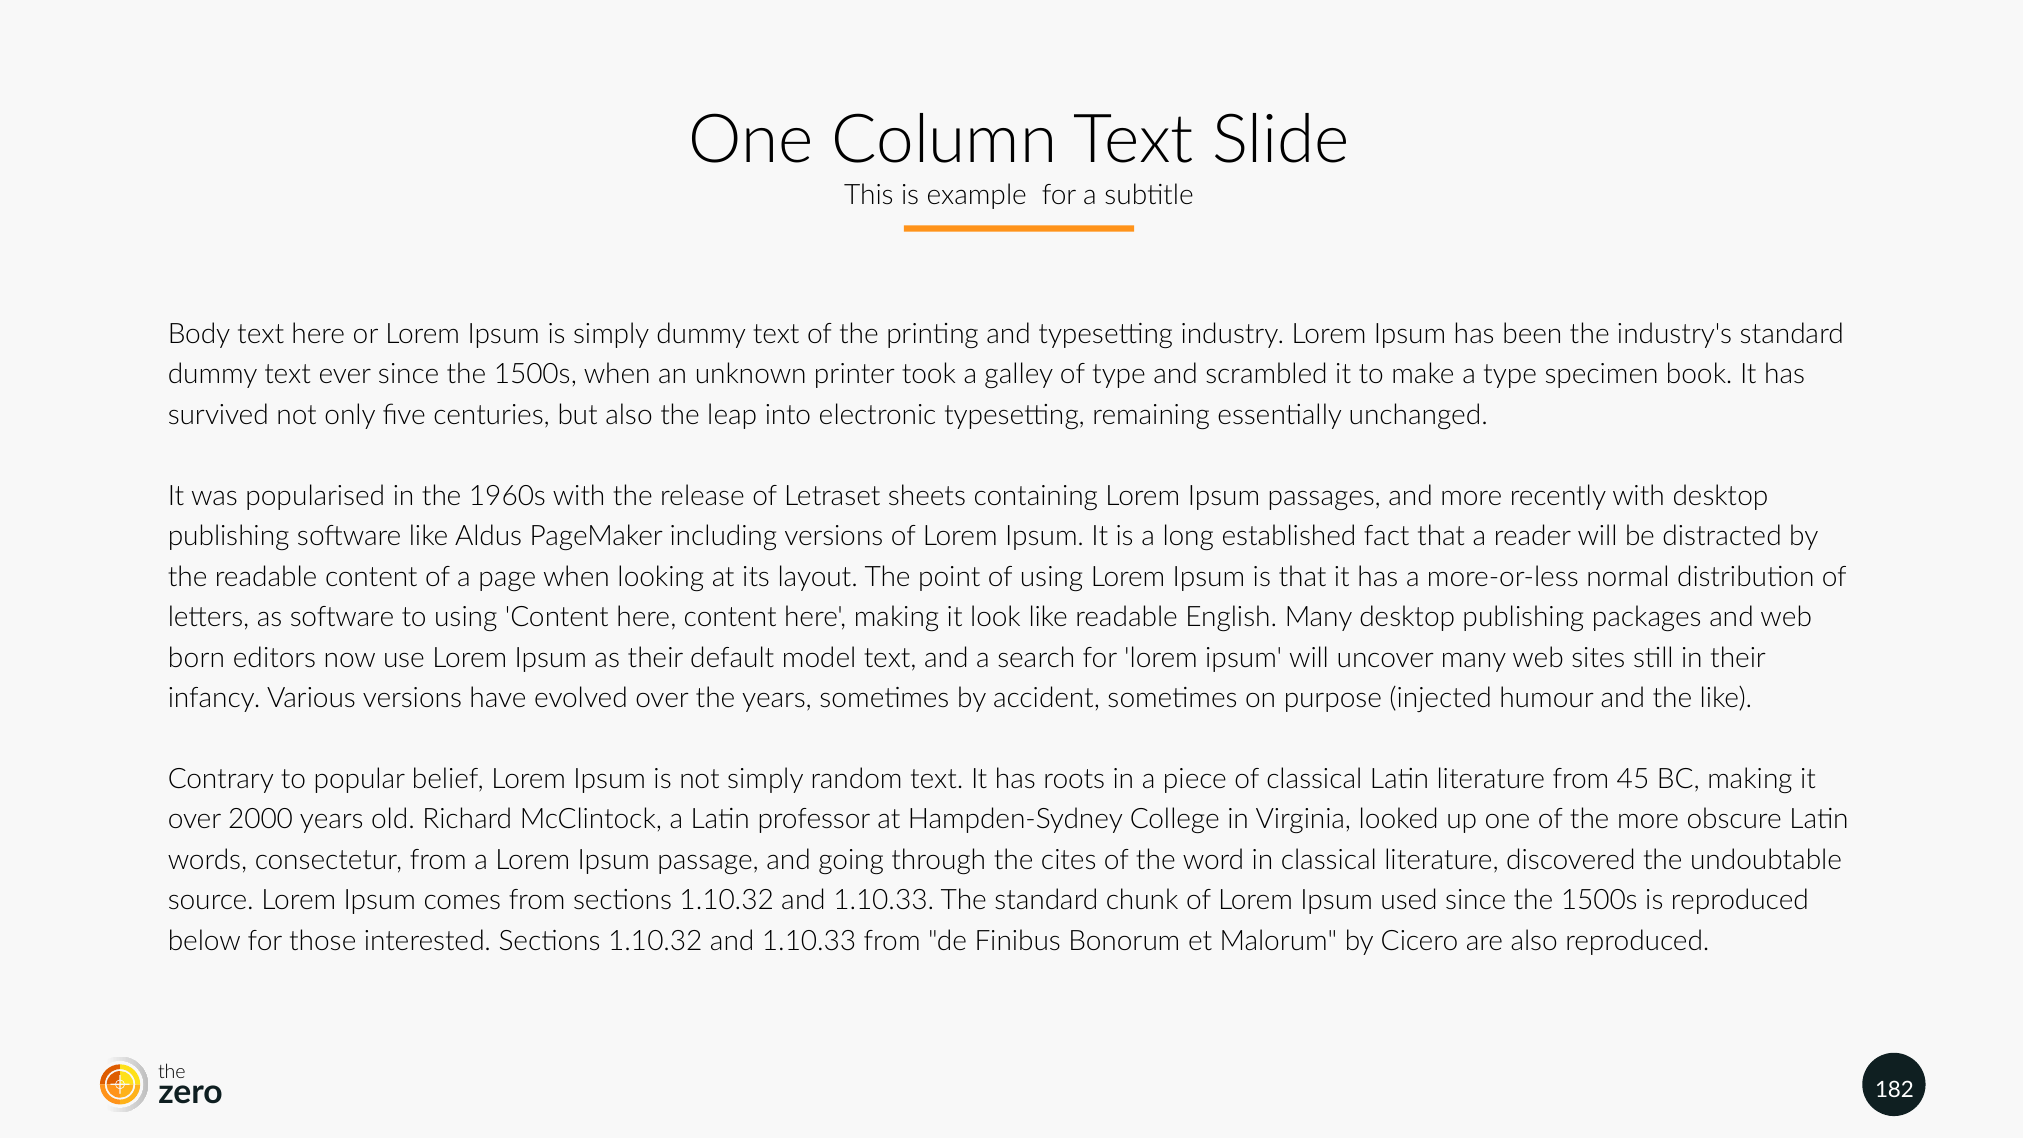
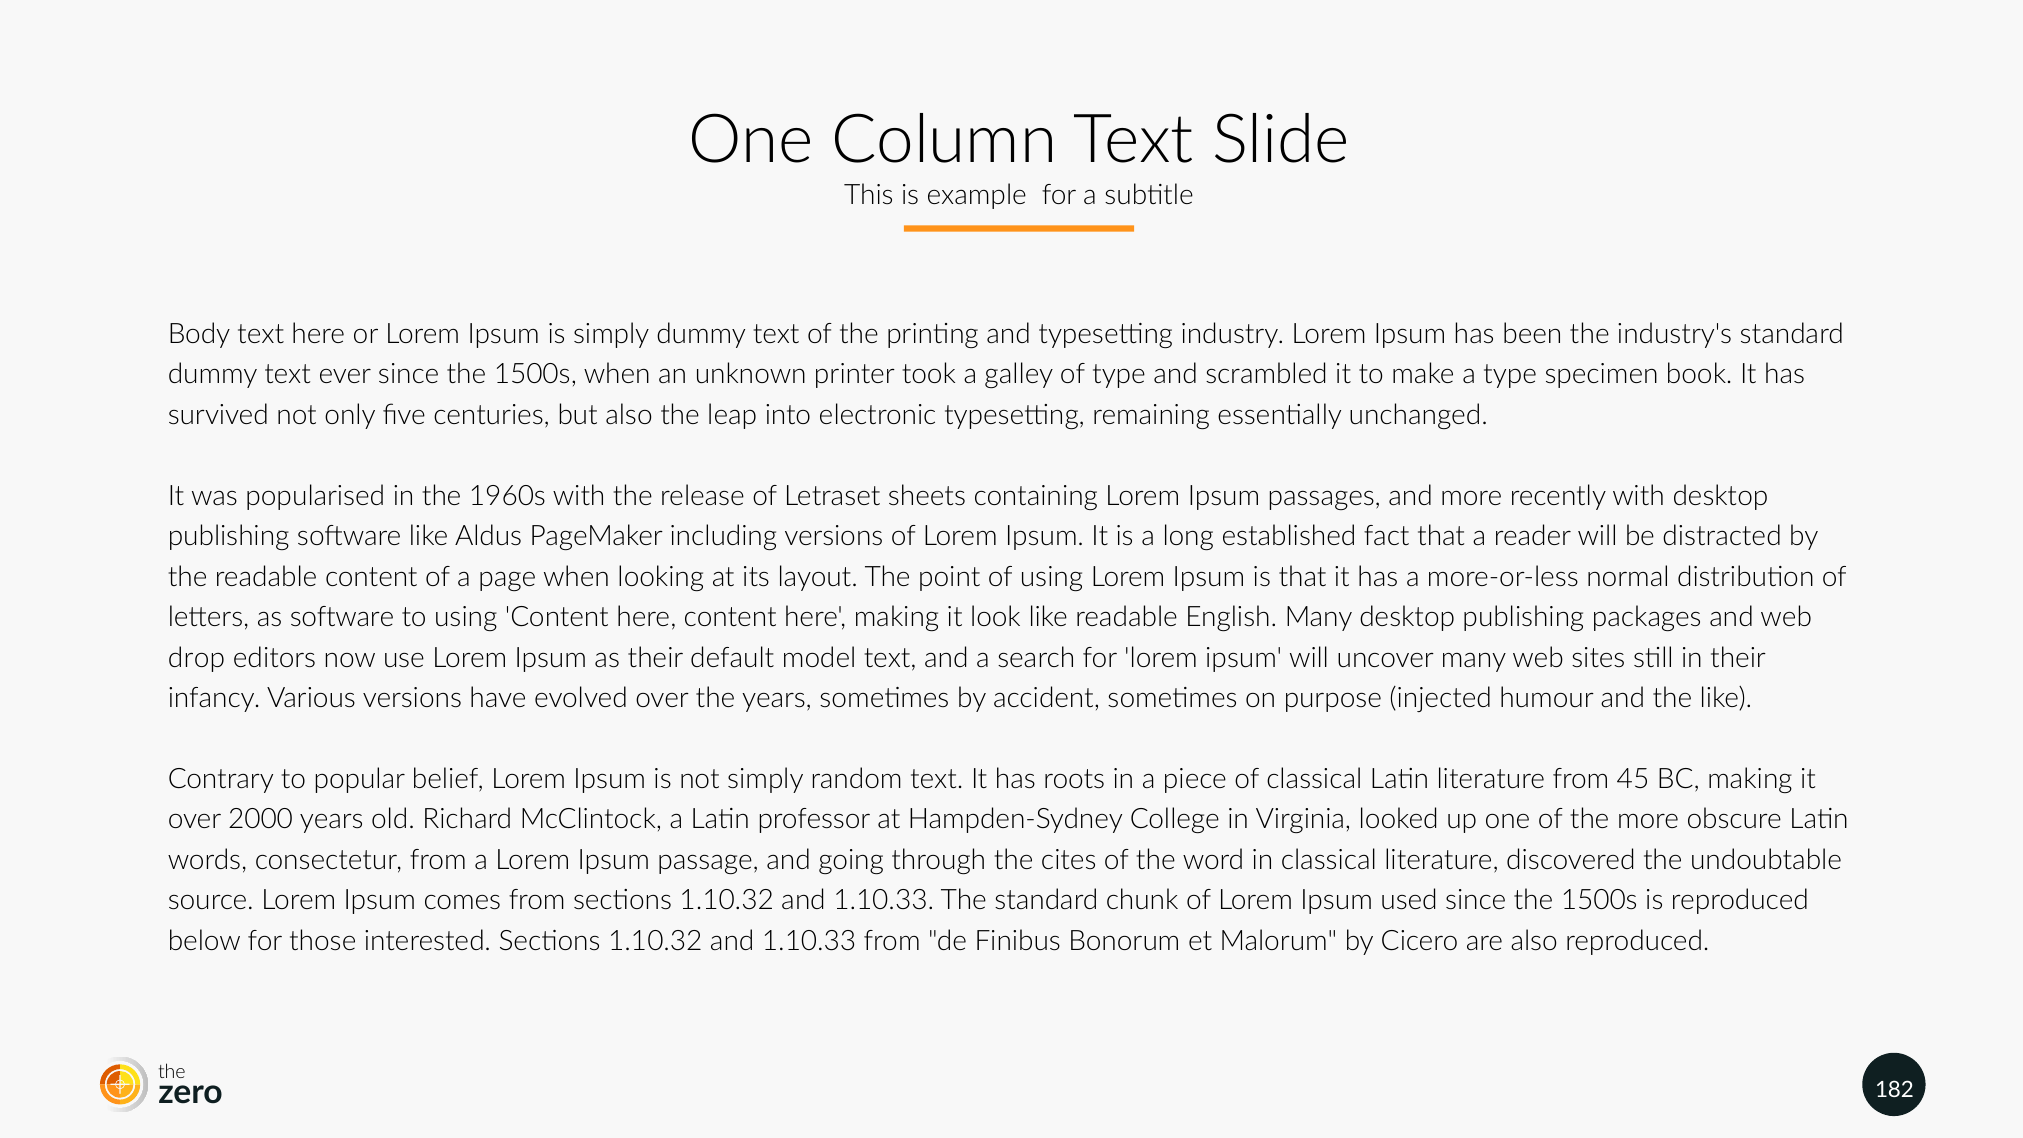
born: born -> drop
